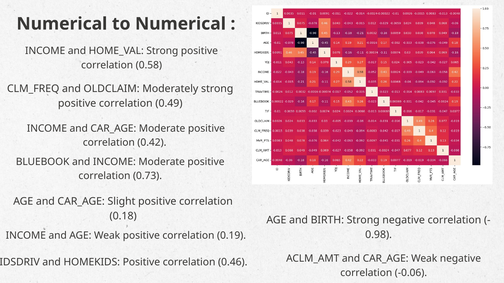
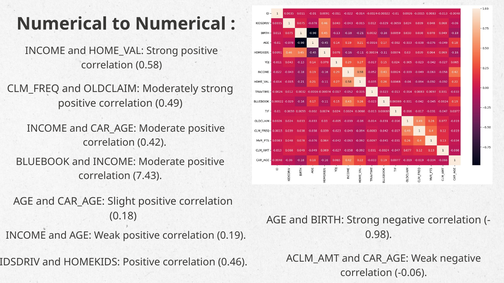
0.73: 0.73 -> 7.43
